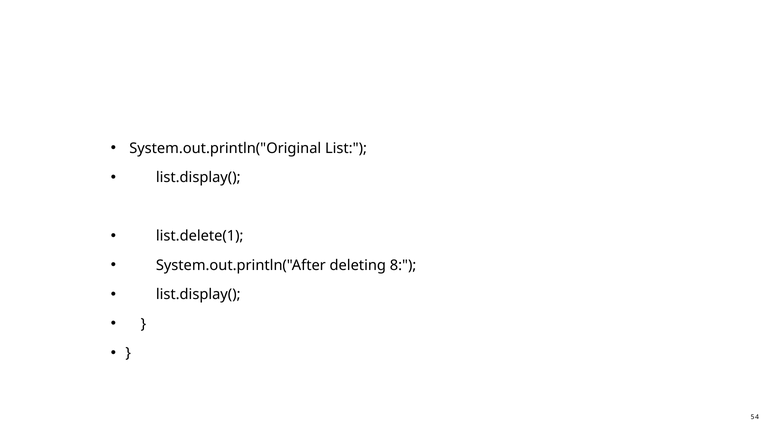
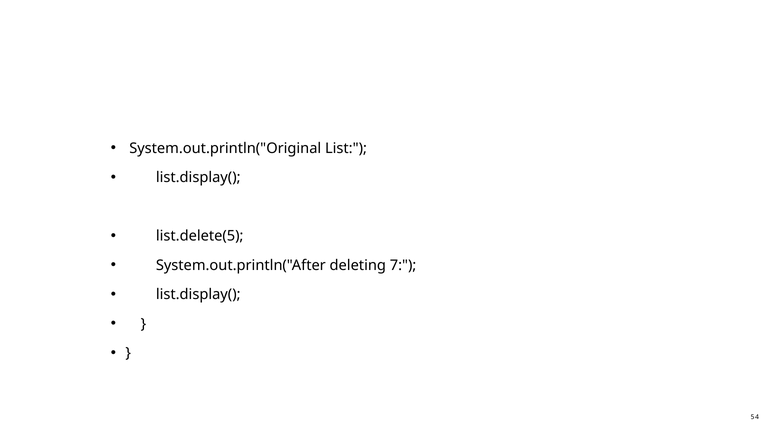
list.delete(1: list.delete(1 -> list.delete(5
8: 8 -> 7
